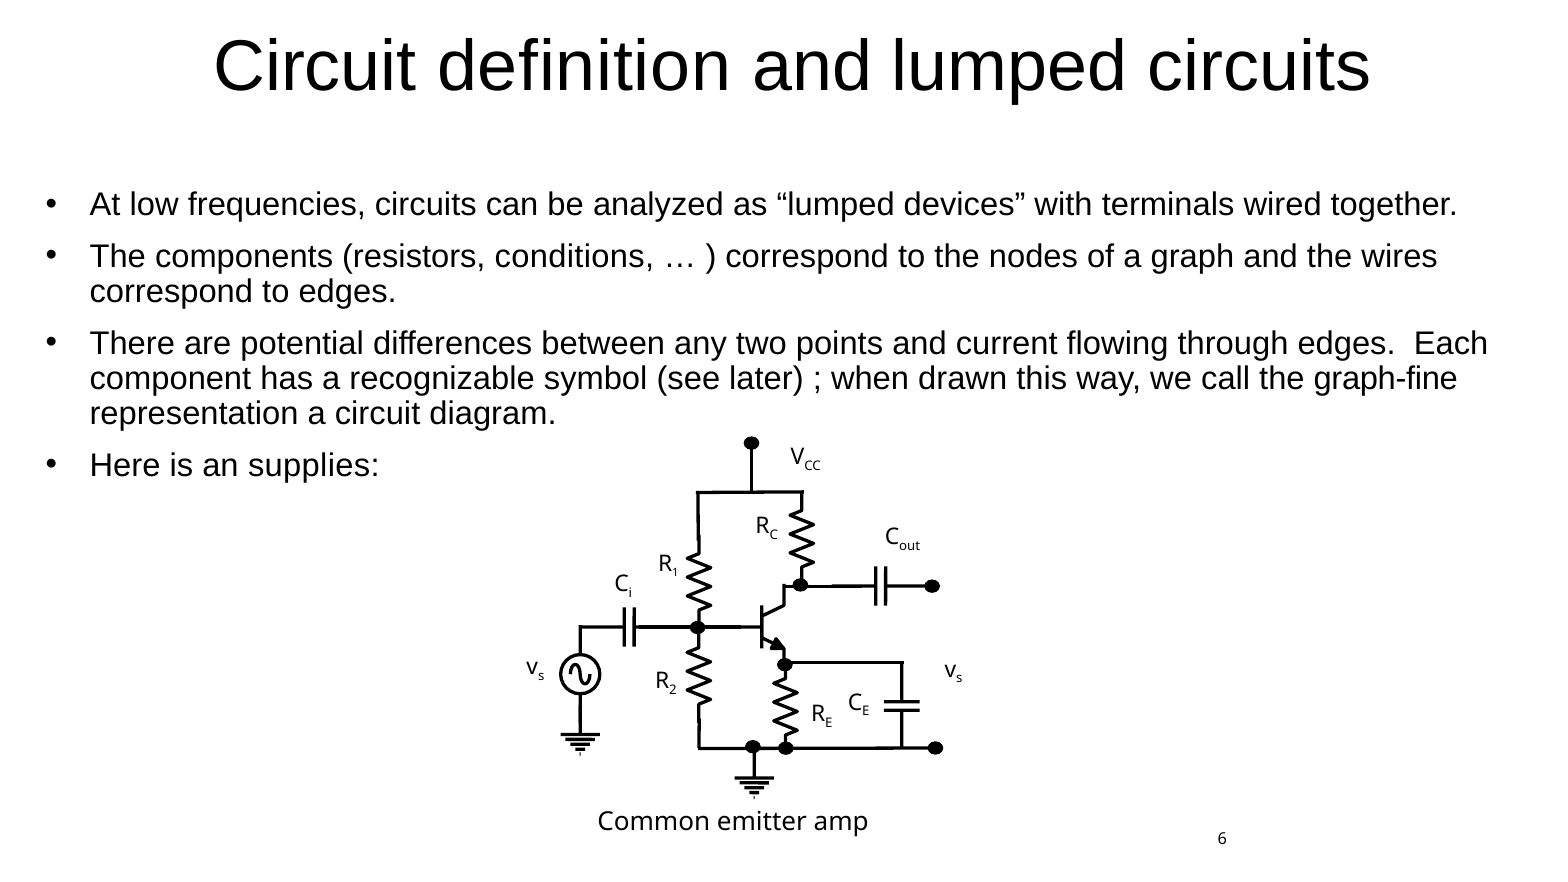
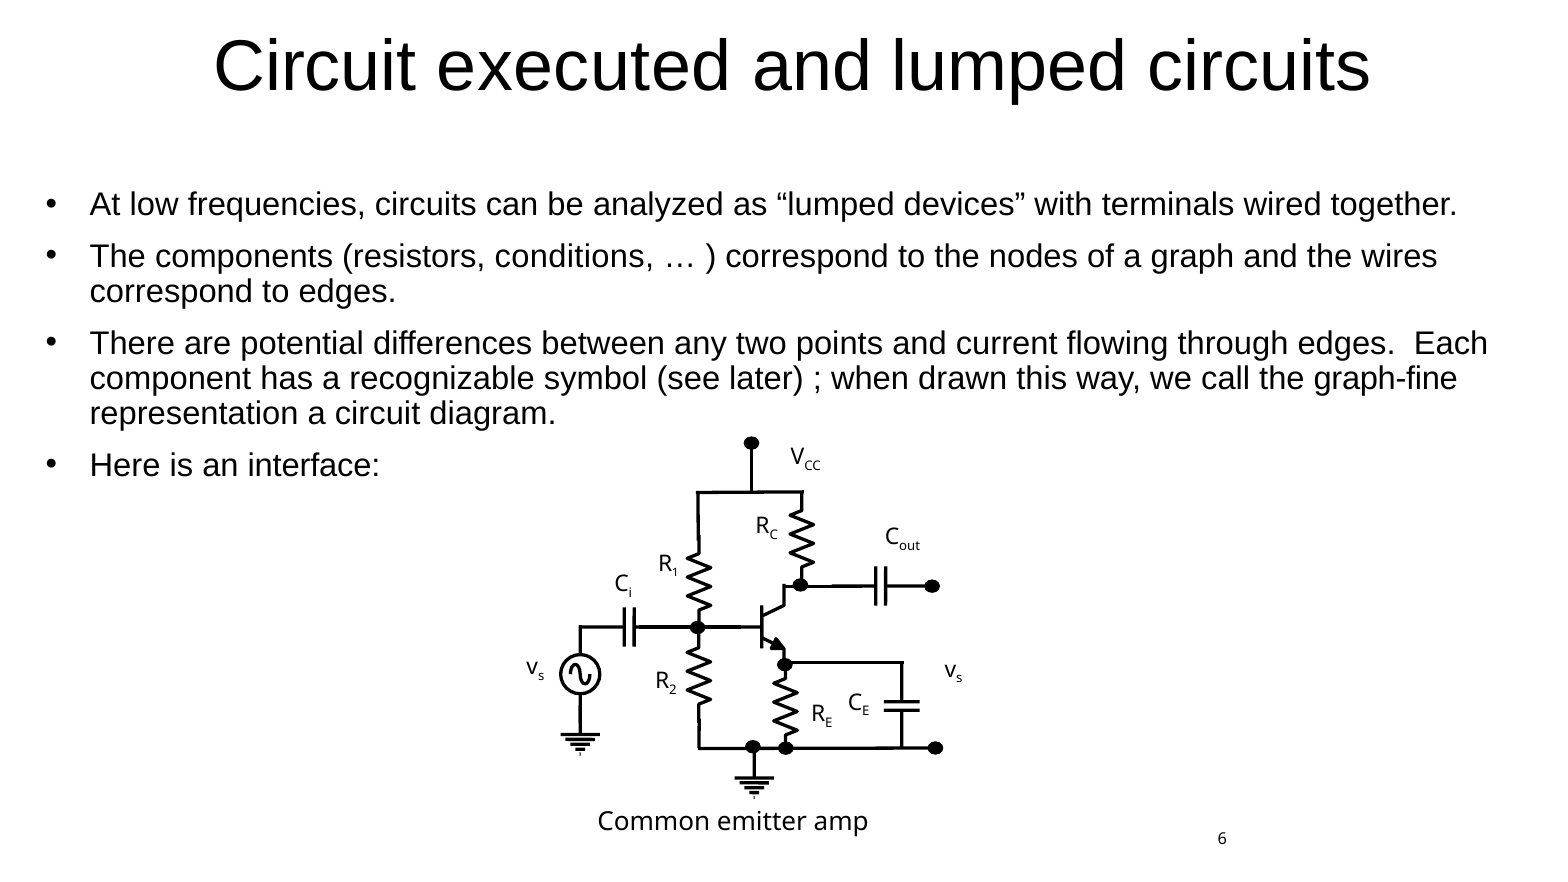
definition: definition -> executed
supplies: supplies -> interface
